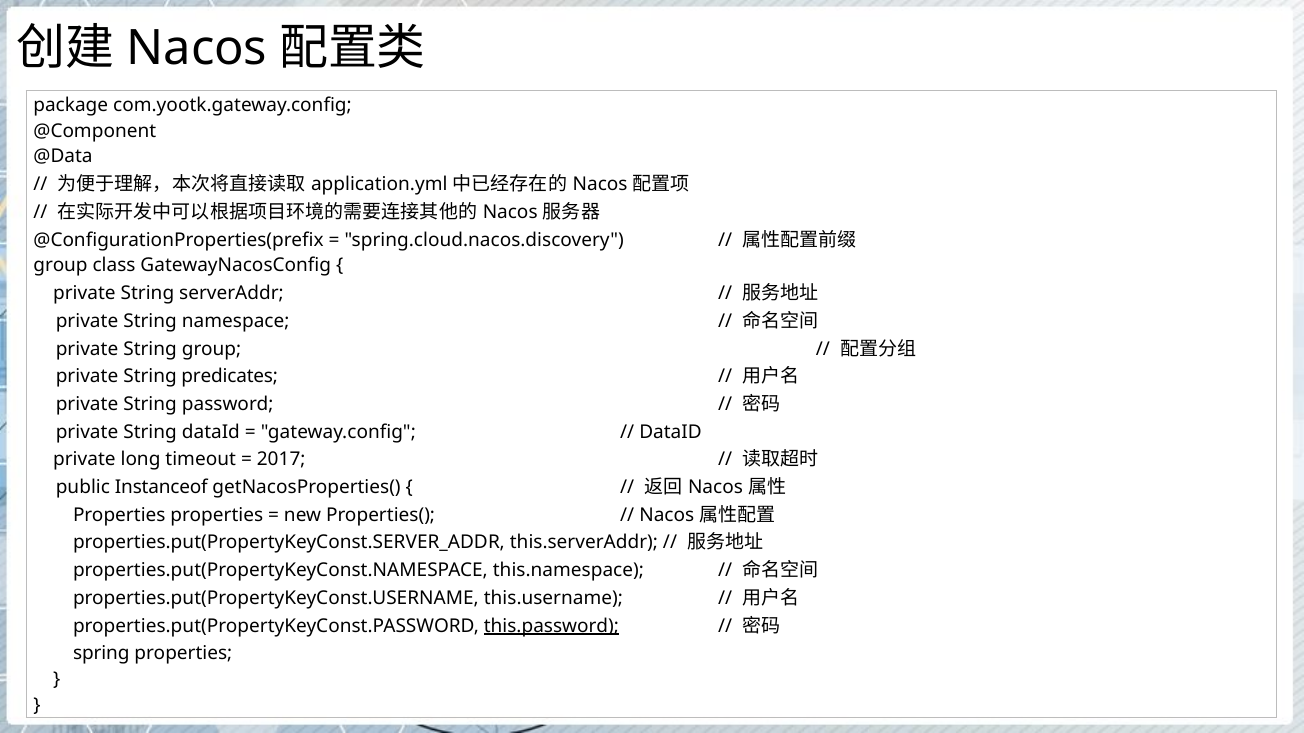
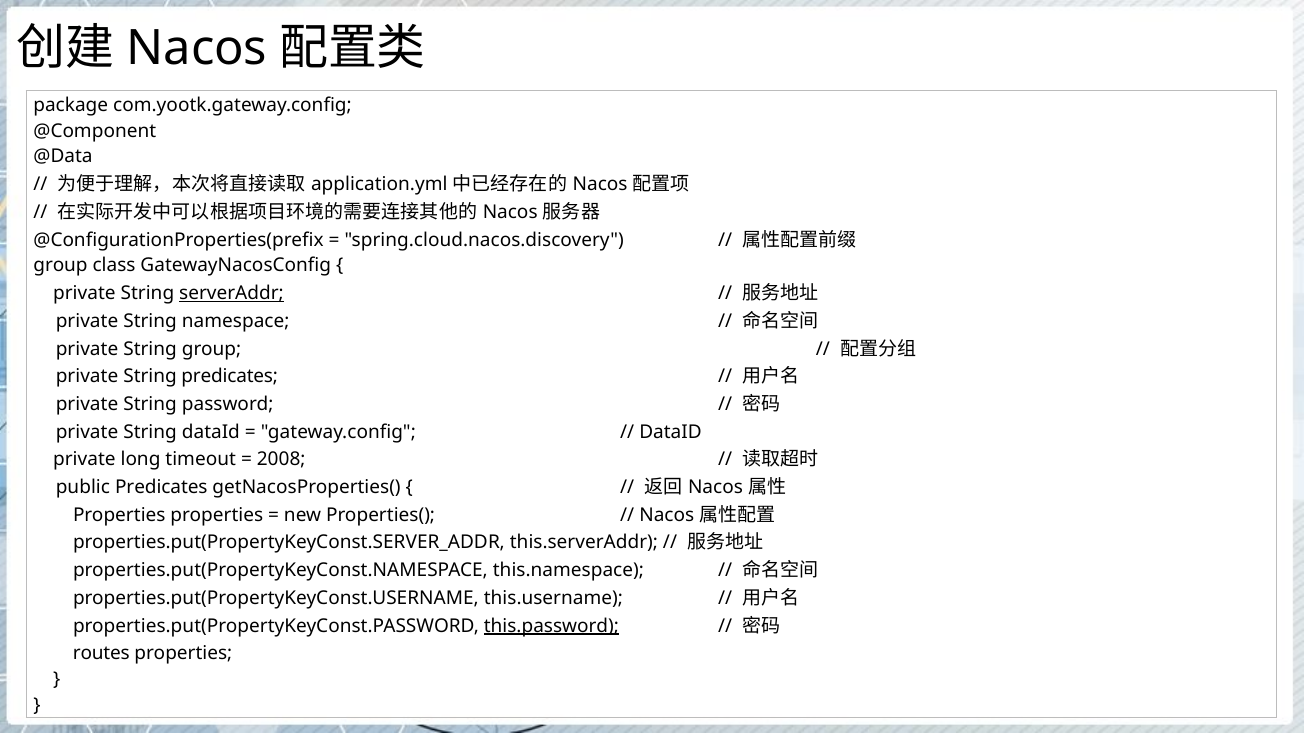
serverAddr underline: none -> present
2017: 2017 -> 2008
public Instanceof: Instanceof -> Predicates
spring: spring -> routes
